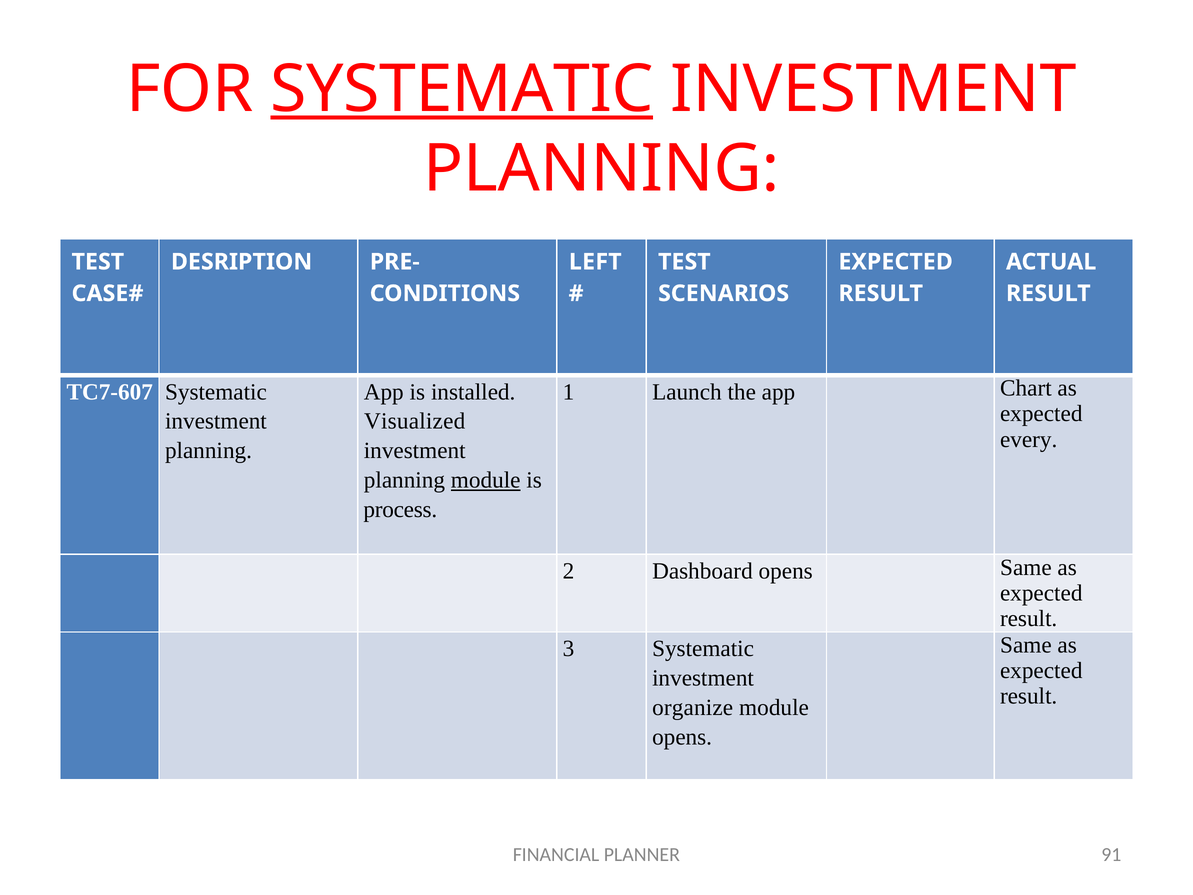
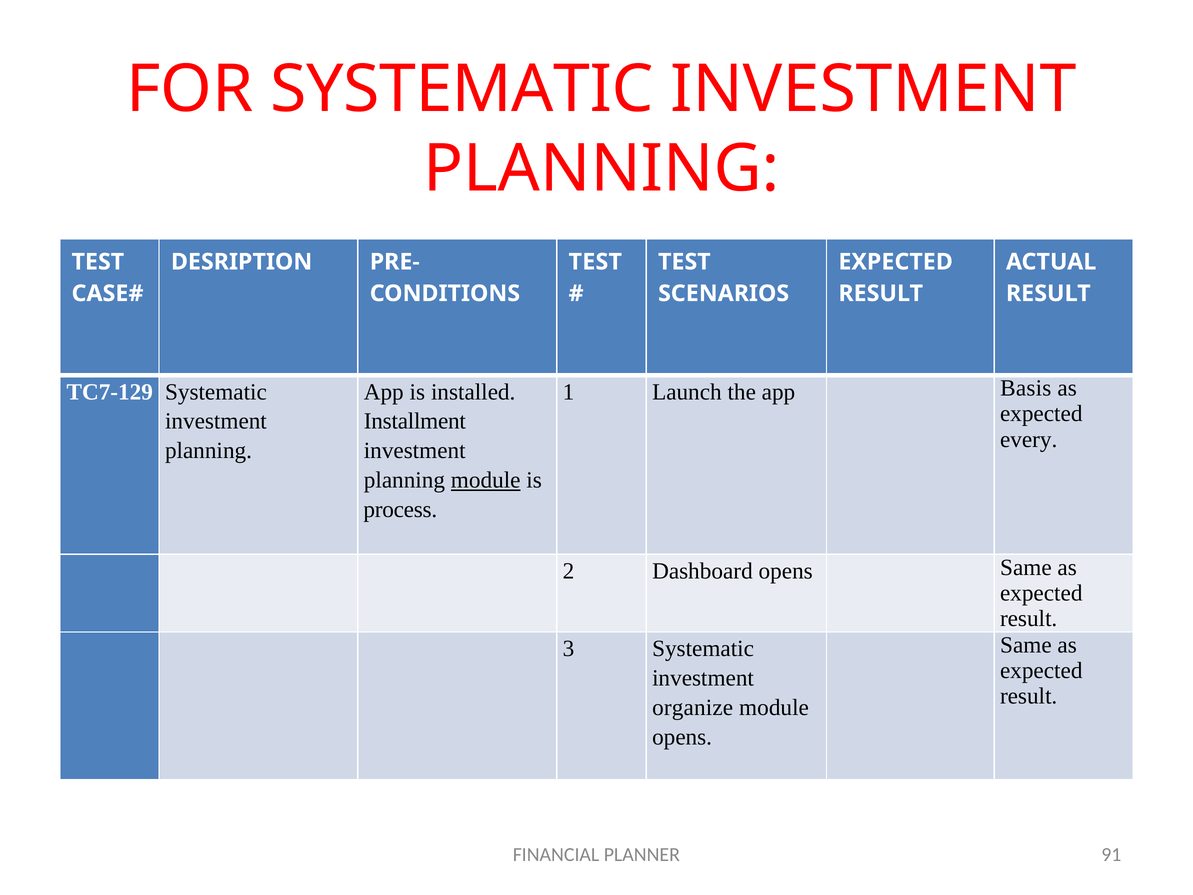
SYSTEMATIC at (462, 89) underline: present -> none
LEFT at (595, 262): LEFT -> TEST
TC7-607: TC7-607 -> TC7-129
Chart: Chart -> Basis
Visualized: Visualized -> Installment
